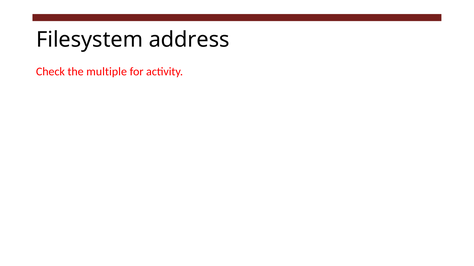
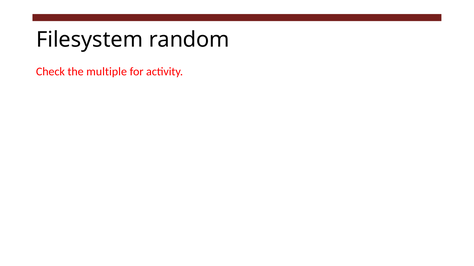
address: address -> random
